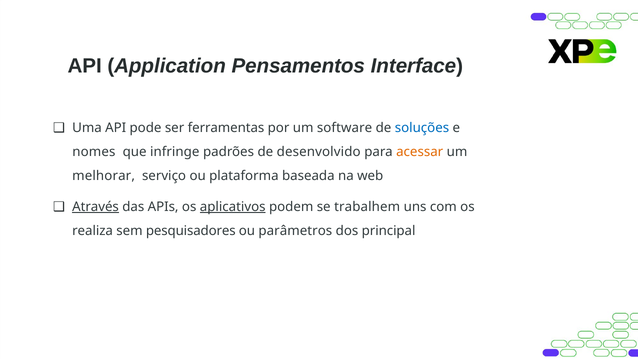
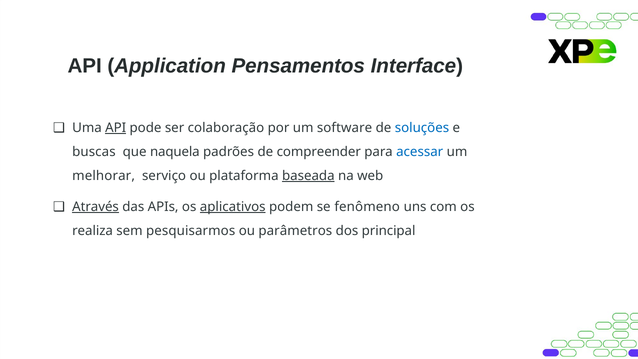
API at (116, 128) underline: none -> present
ferramentas: ferramentas -> colaboração
nomes: nomes -> buscas
infringe: infringe -> naquela
desenvolvido: desenvolvido -> compreender
acessar colour: orange -> blue
baseada underline: none -> present
trabalhem: trabalhem -> fenômeno
pesquisadores: pesquisadores -> pesquisarmos
